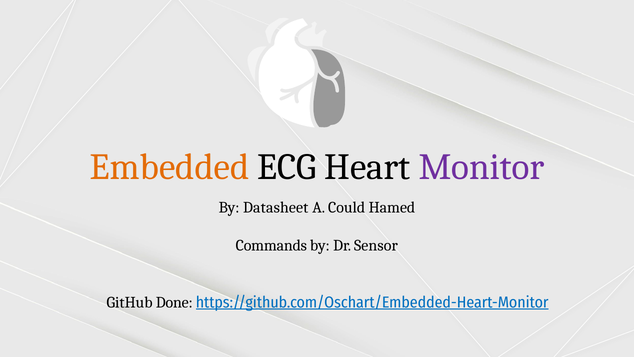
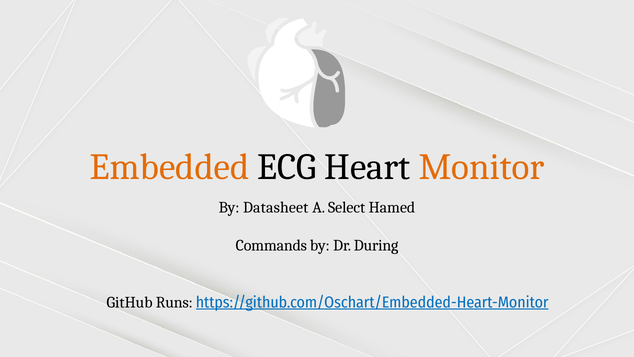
Monitor colour: purple -> orange
Could: Could -> Select
Sensor: Sensor -> During
Done: Done -> Runs
